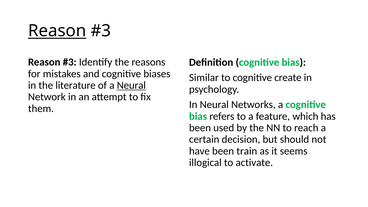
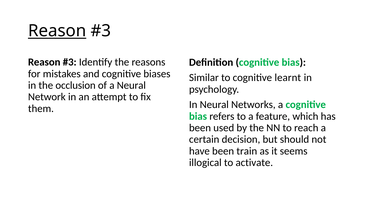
create: create -> learnt
literature: literature -> occlusion
Neural at (131, 85) underline: present -> none
